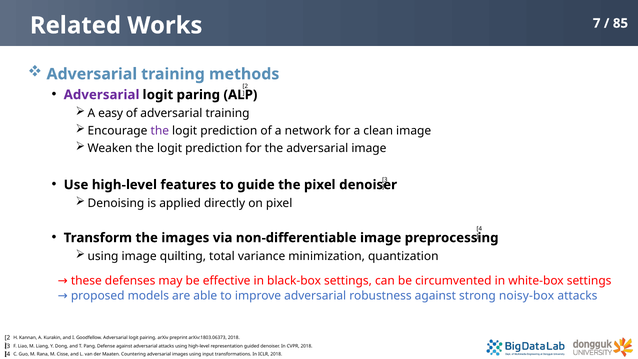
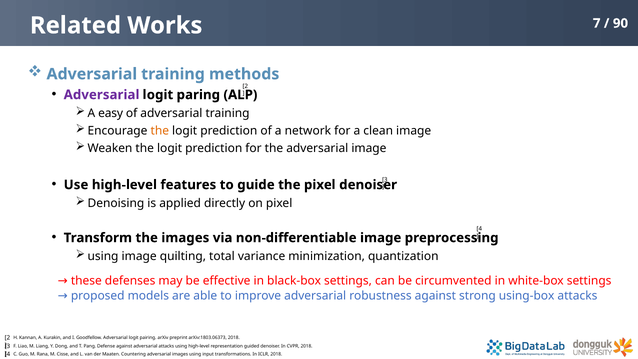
85: 85 -> 90
the at (160, 131) colour: purple -> orange
noisy-box: noisy-box -> using-box
